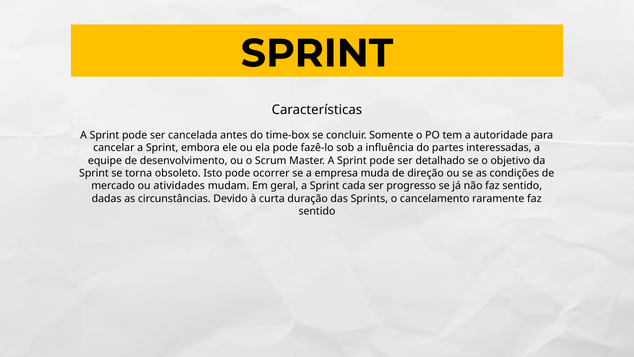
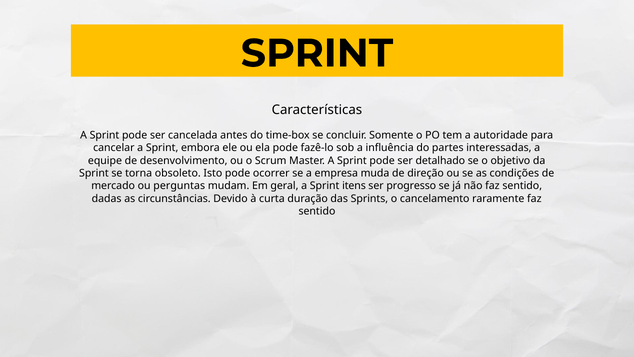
atividades: atividades -> perguntas
cada: cada -> itens
